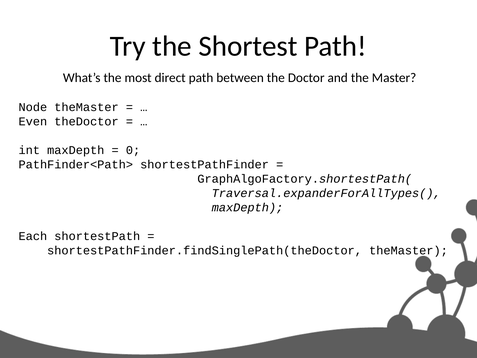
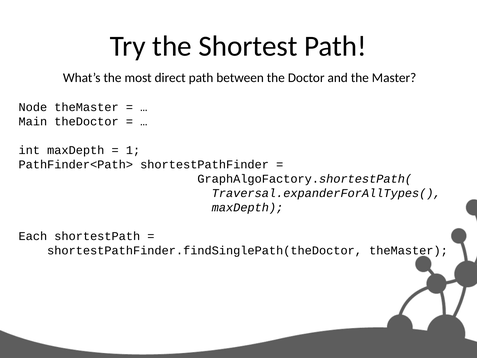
Even: Even -> Main
0: 0 -> 1
